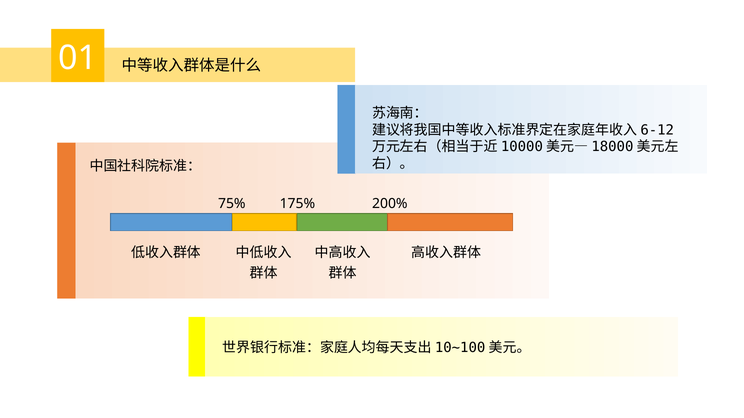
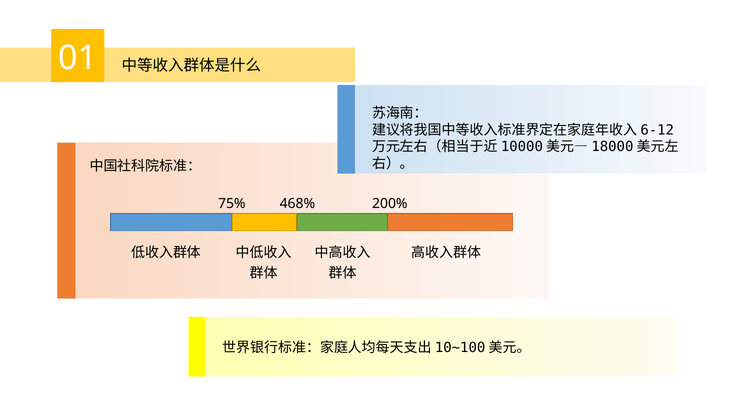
175%: 175% -> 468%
